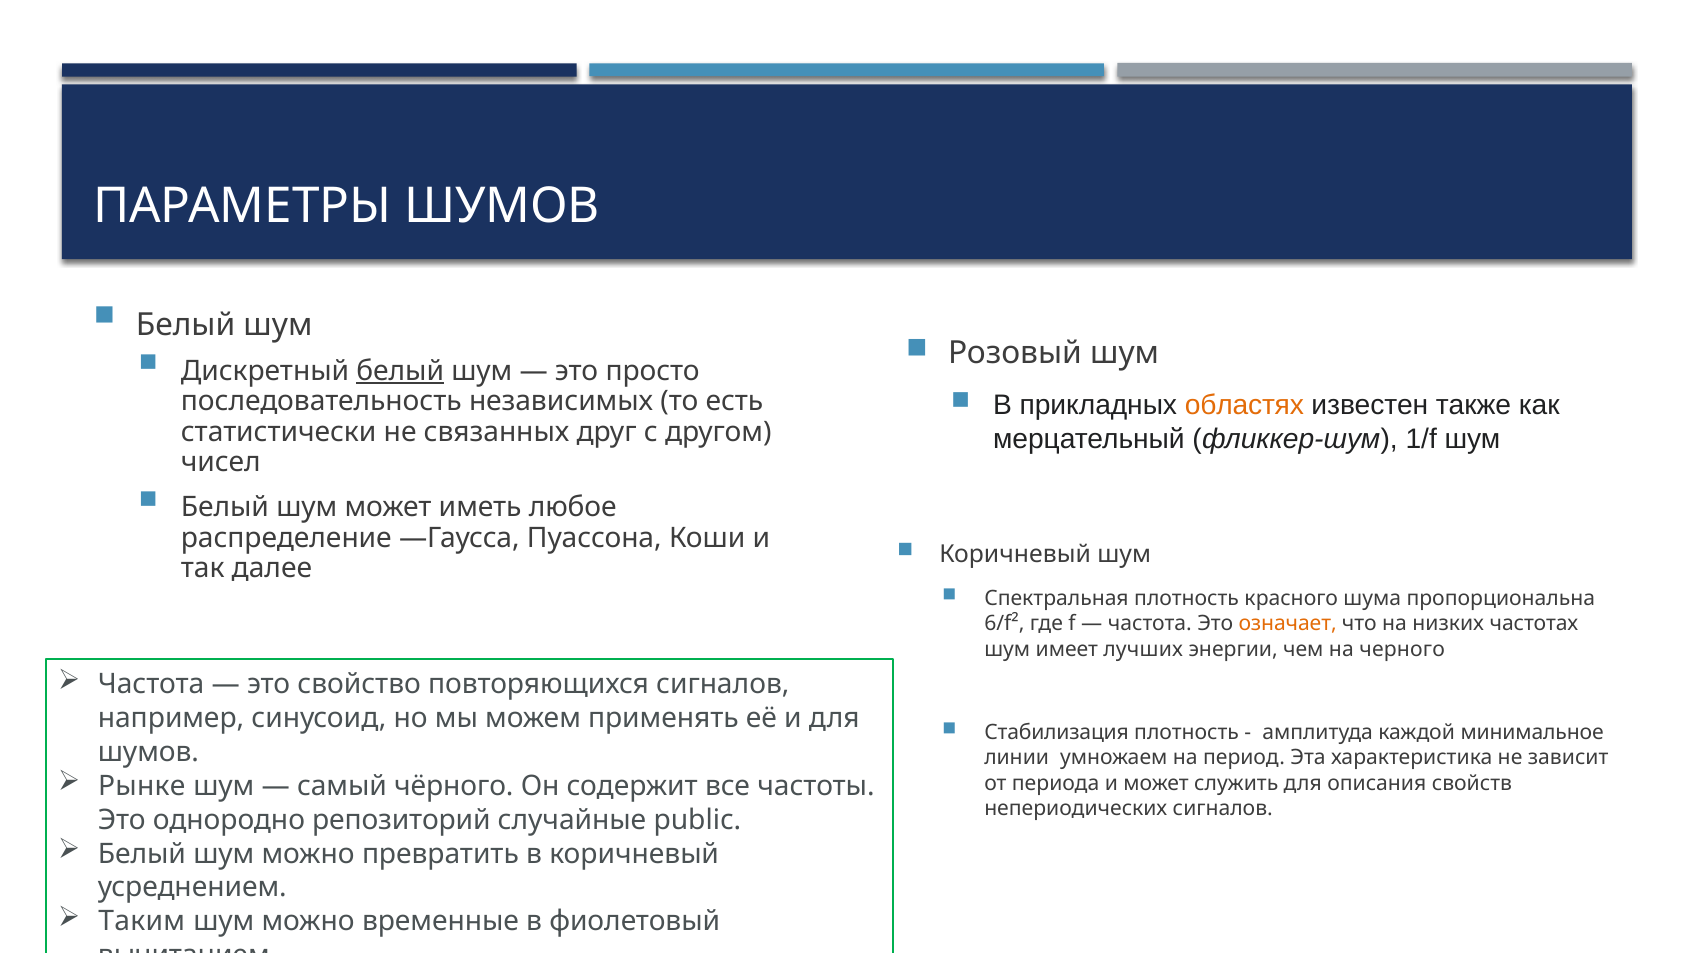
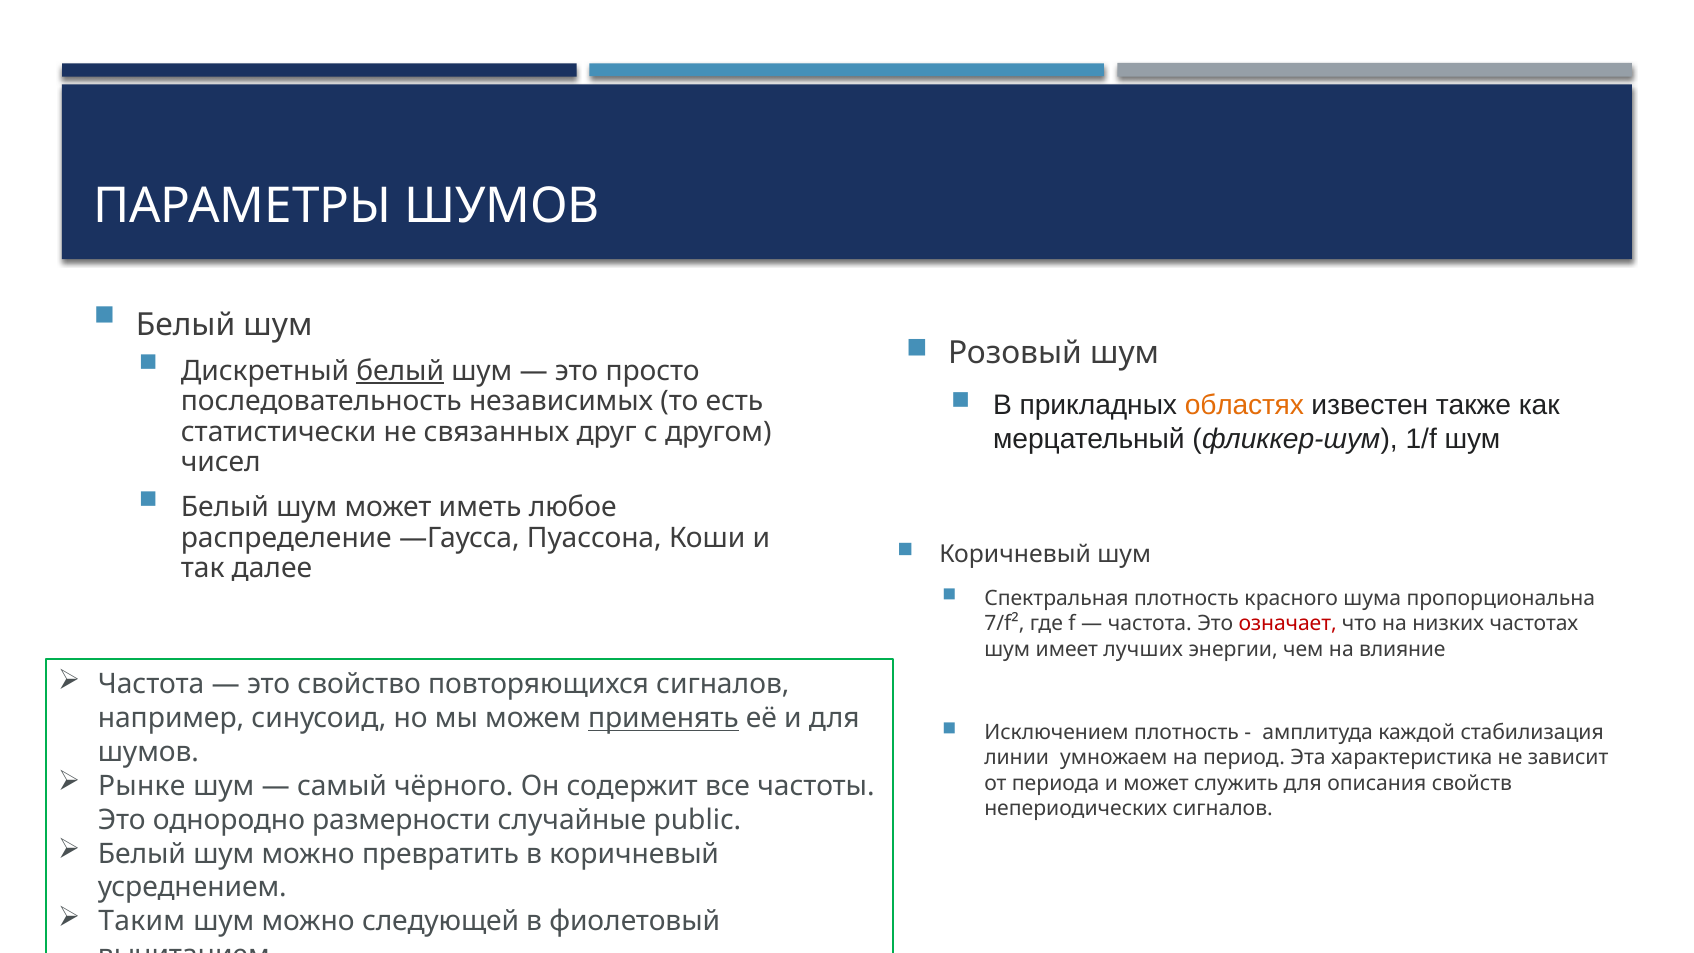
6/f²: 6/f² -> 7/f²
означает colour: orange -> red
черного: черного -> влияние
применять underline: none -> present
Стабилизация: Стабилизация -> Исключением
минимальное: минимальное -> стабилизация
репозиторий: репозиторий -> размерности
временные: временные -> следующей
